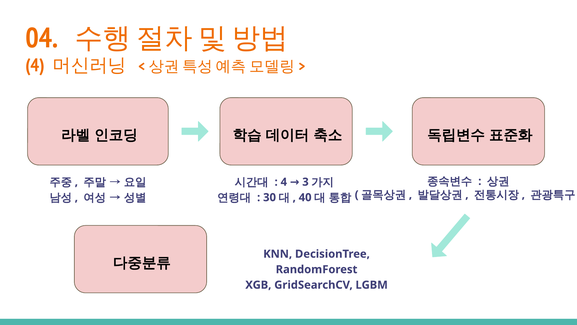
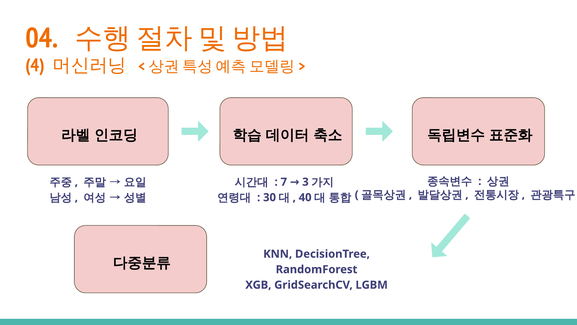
4 at (284, 182): 4 -> 7
